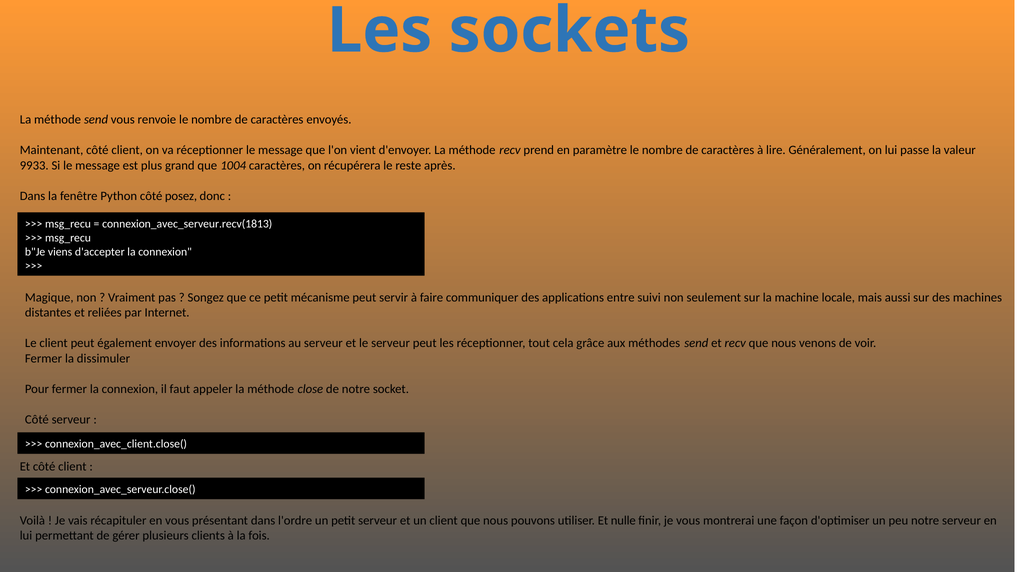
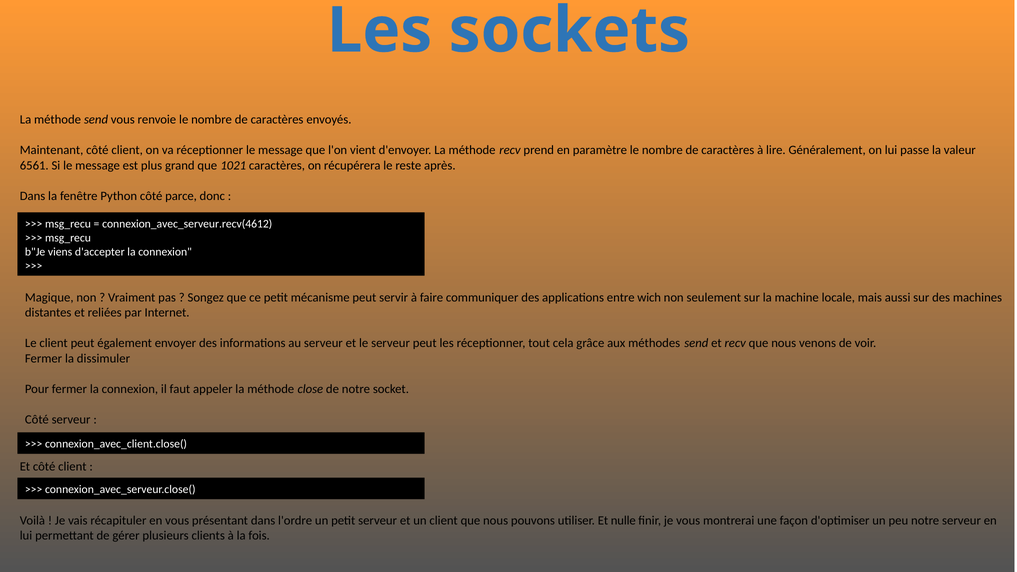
9933: 9933 -> 6561
1004: 1004 -> 1021
posez: posez -> parce
connexion_avec_serveur.recv(1813: connexion_avec_serveur.recv(1813 -> connexion_avec_serveur.recv(4612
suivi: suivi -> wich
